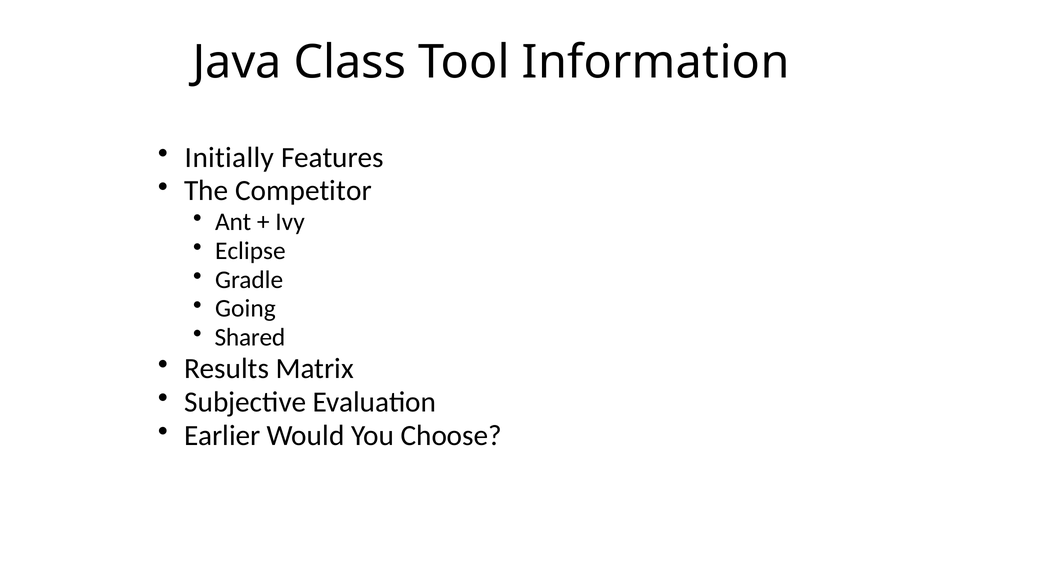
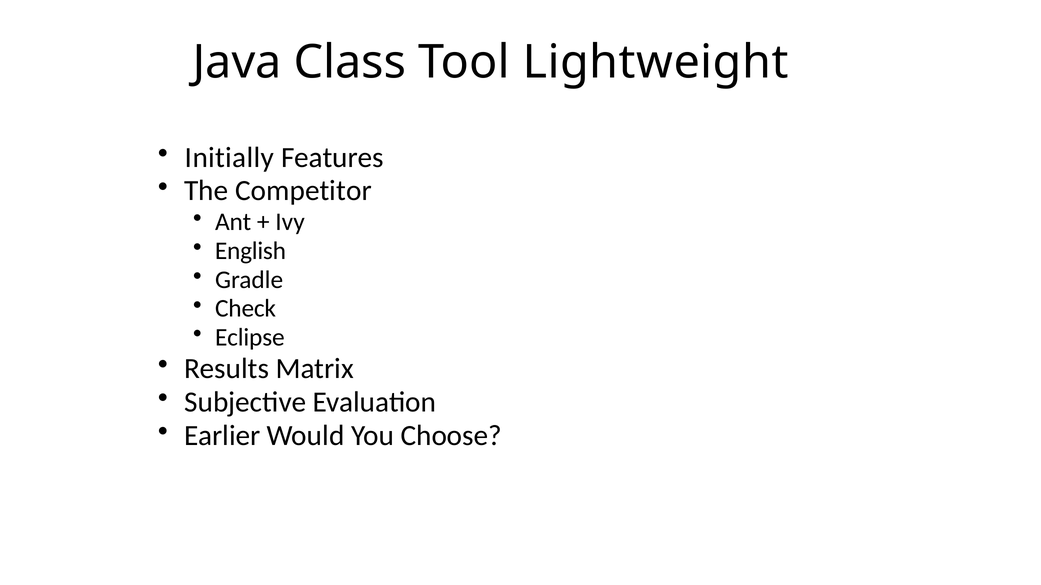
Information: Information -> Lightweight
Eclipse: Eclipse -> English
Going: Going -> Check
Shared: Shared -> Eclipse
